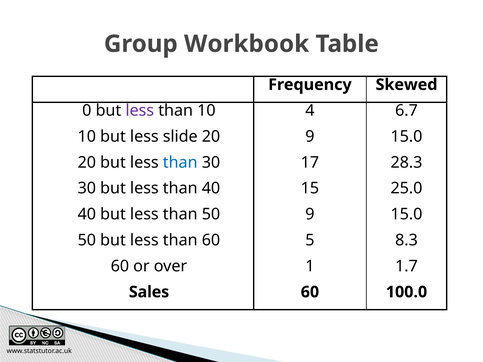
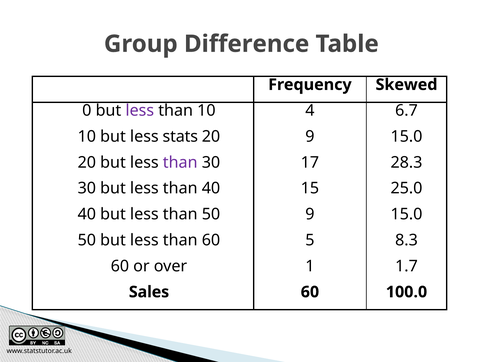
Workbook: Workbook -> Difference
slide: slide -> stats
than at (180, 163) colour: blue -> purple
